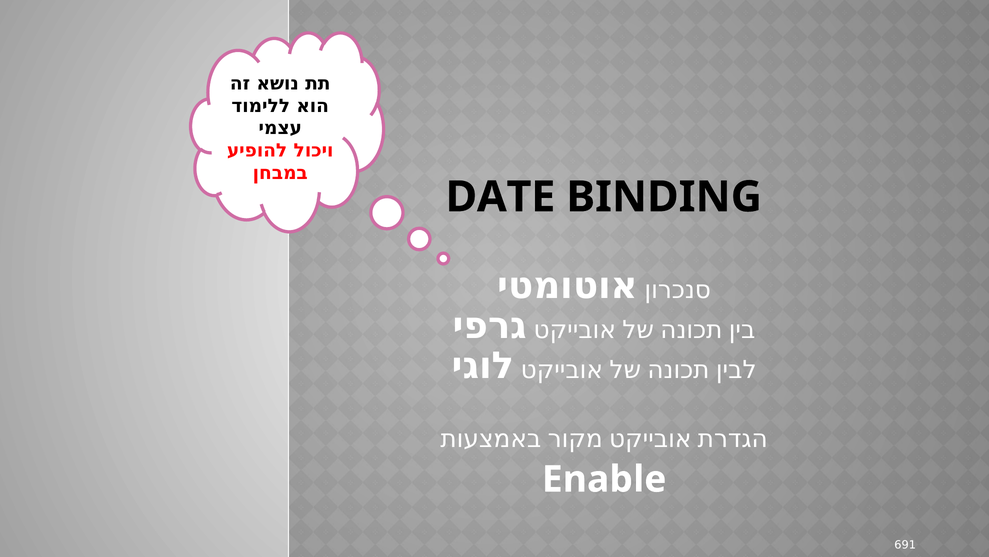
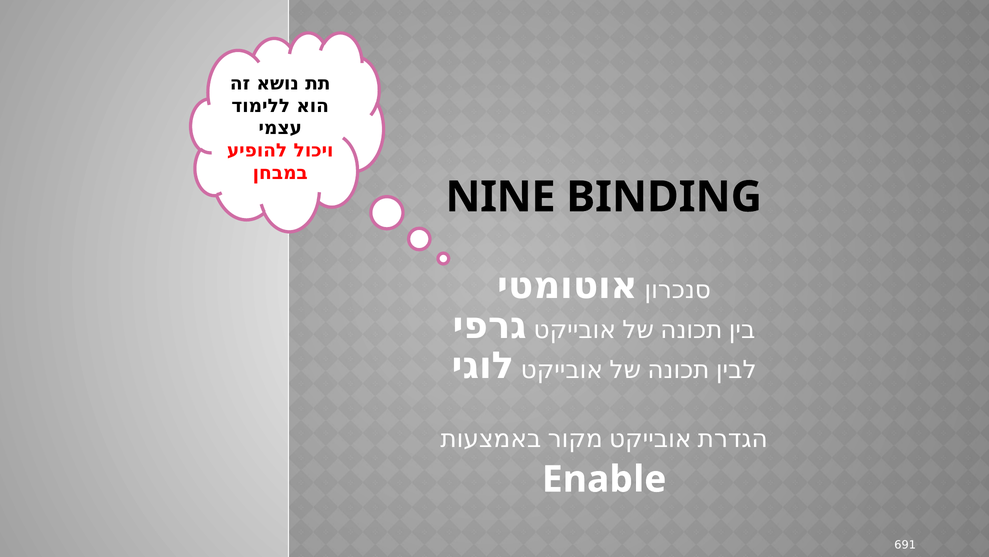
DATE: DATE -> NINE
